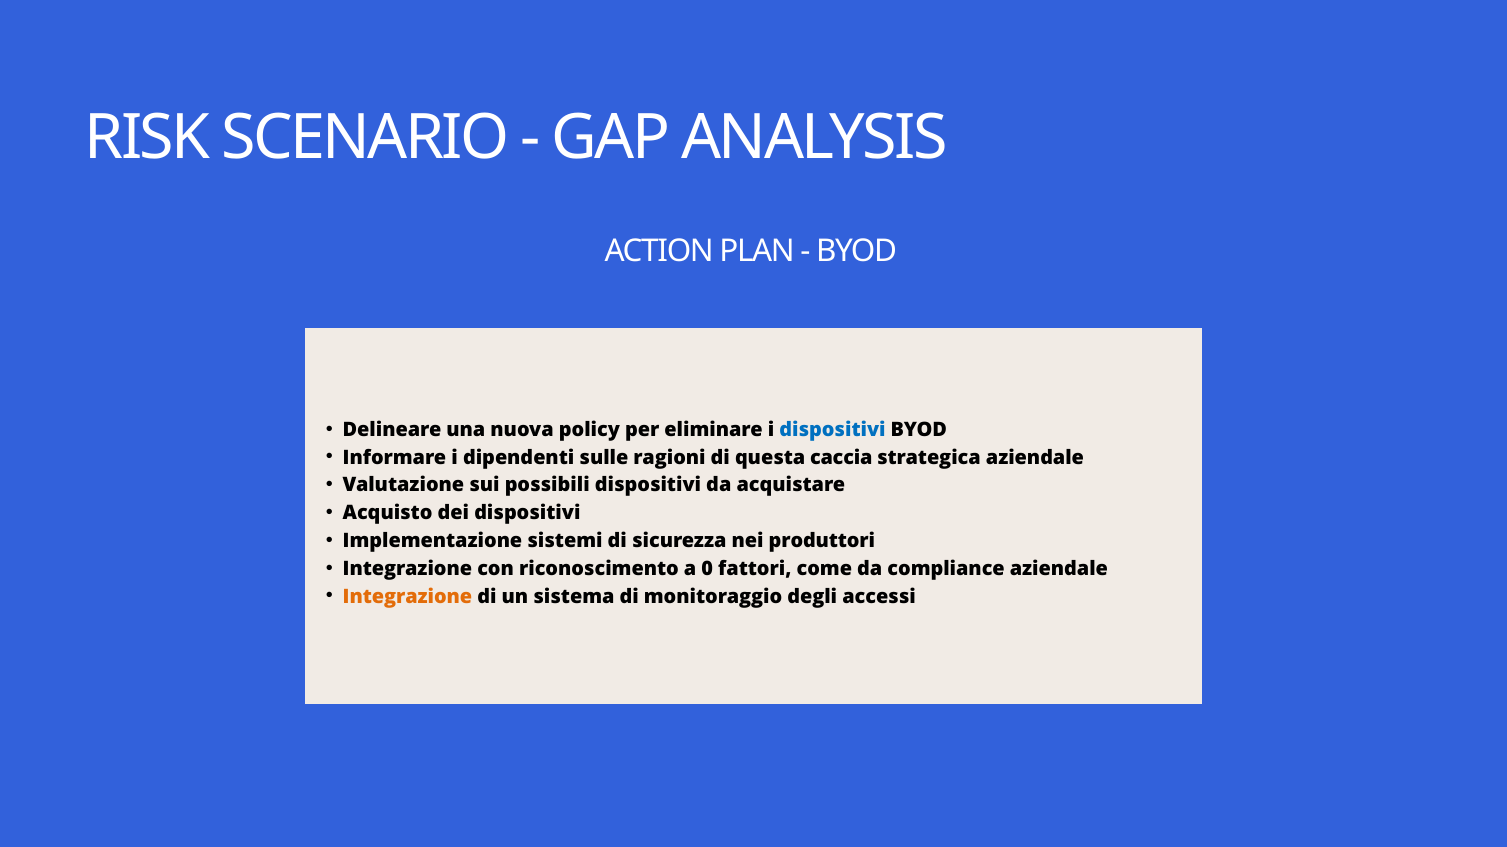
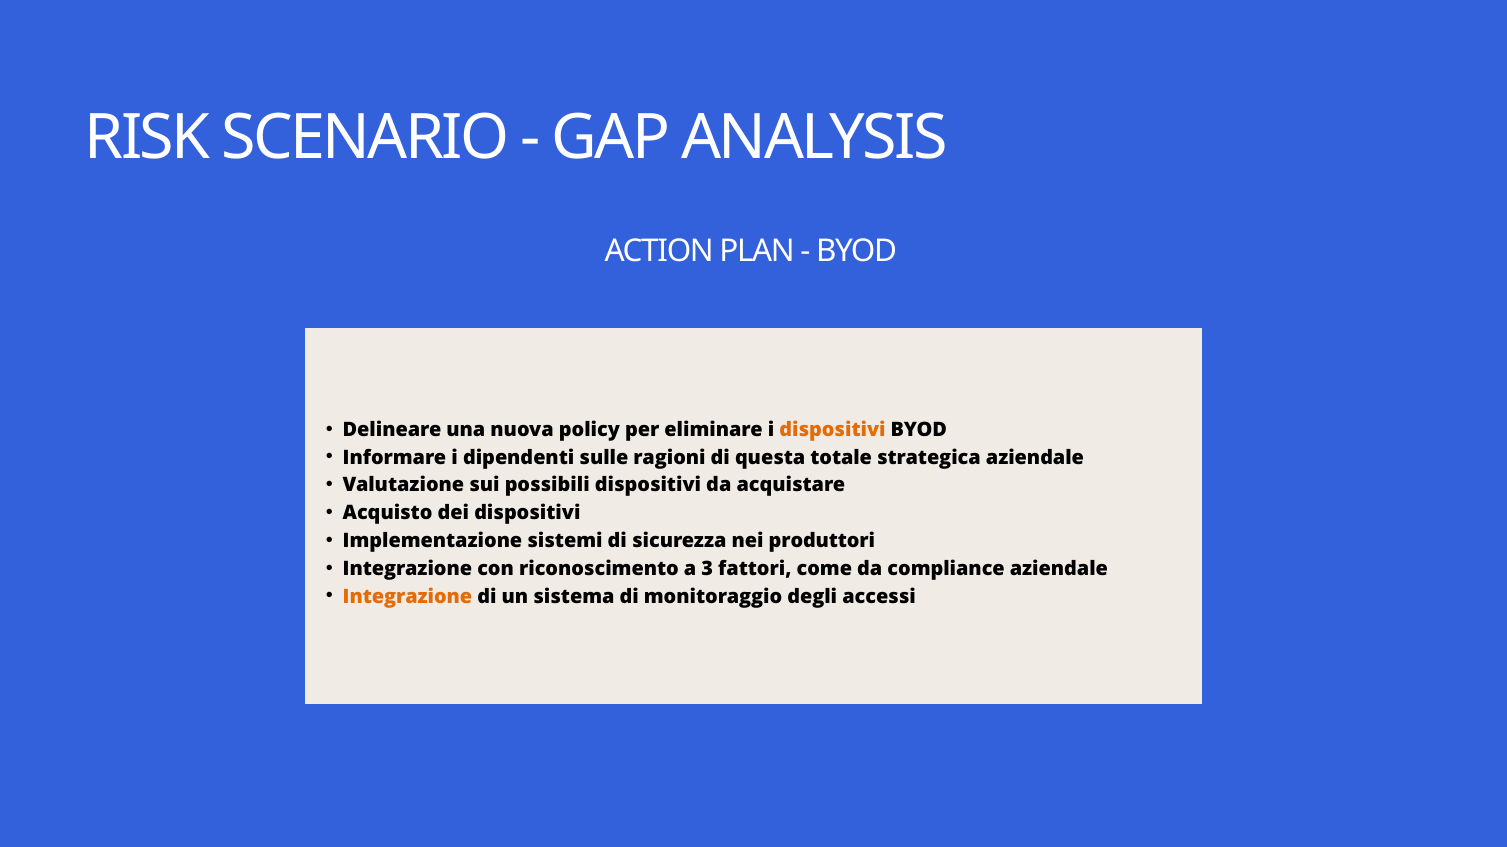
dispositivi at (832, 430) colour: blue -> orange
caccia: caccia -> totale
0: 0 -> 3
